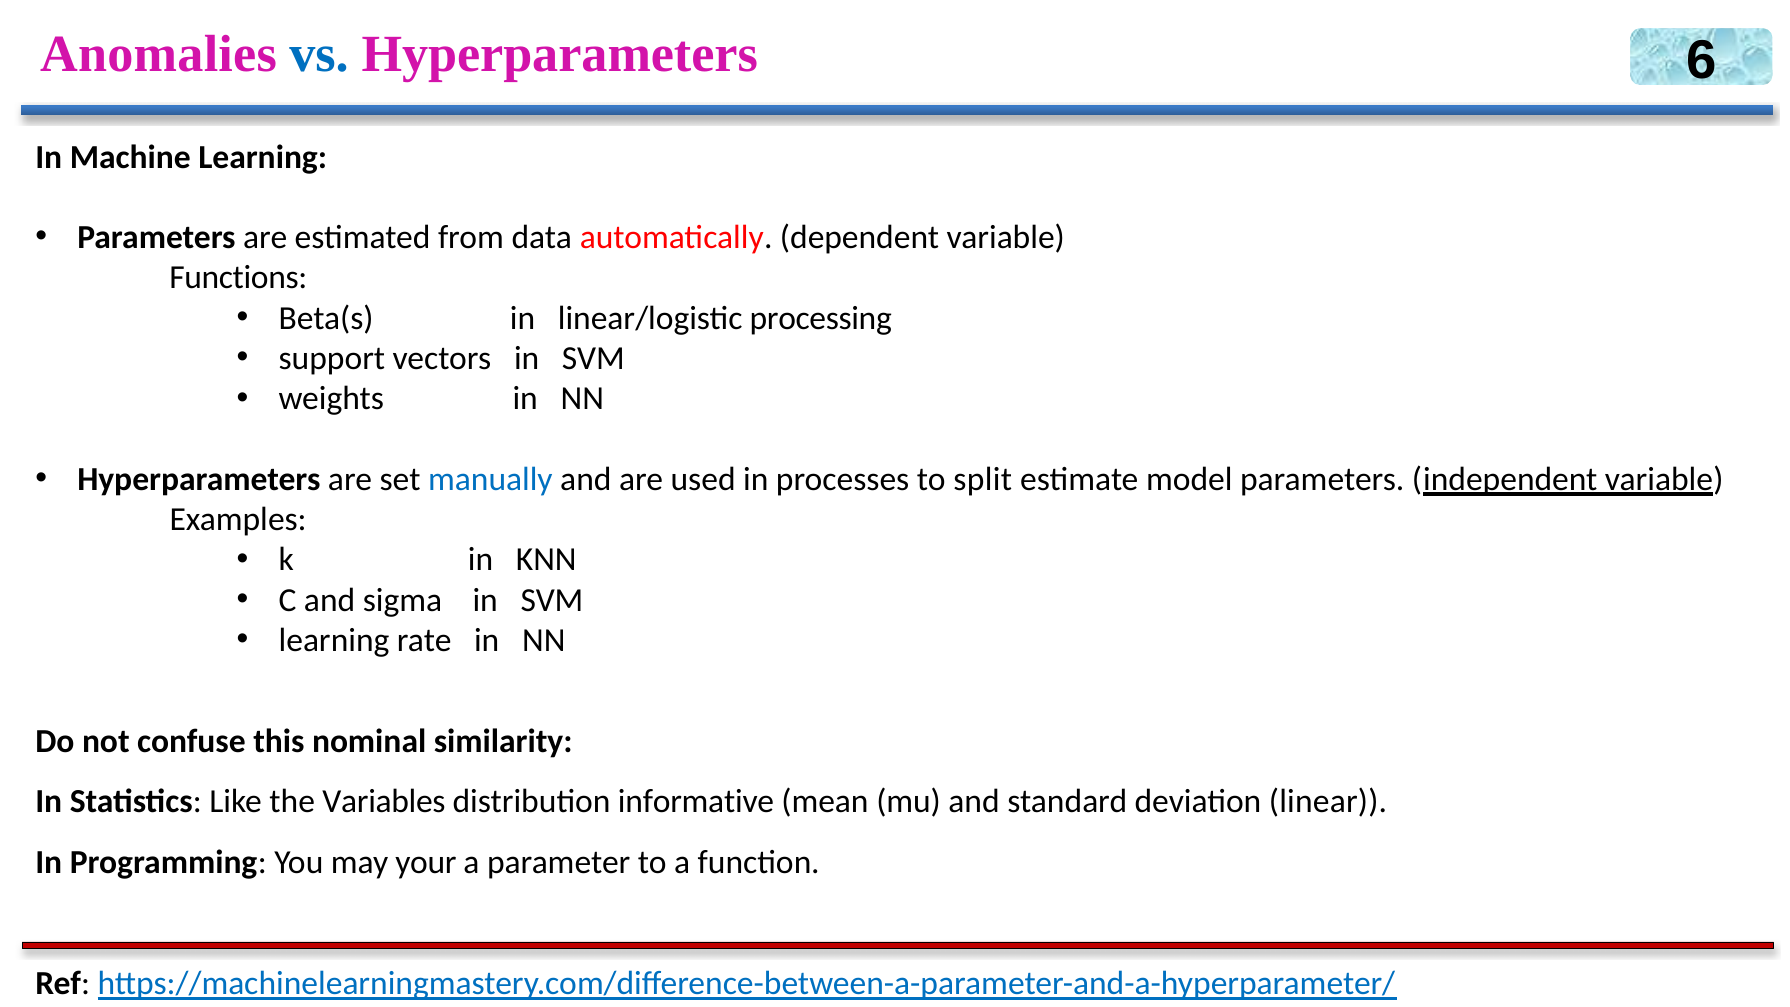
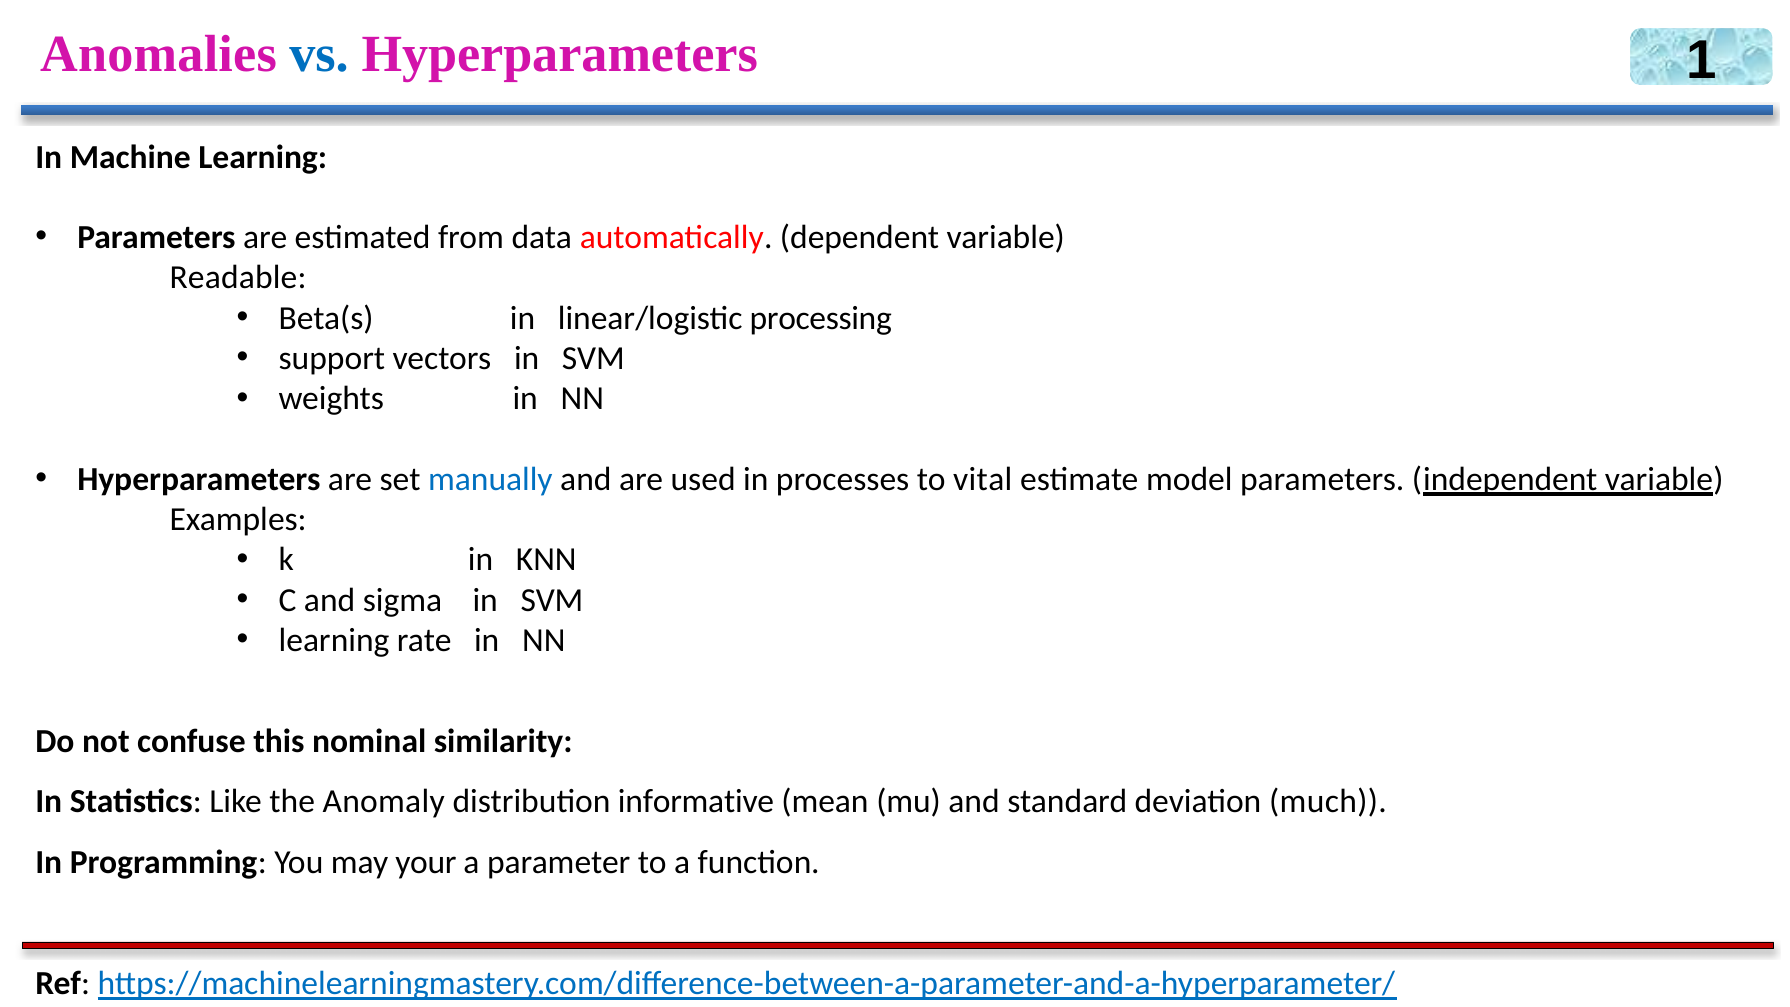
6: 6 -> 1
Functions: Functions -> Readable
split: split -> vital
Variables: Variables -> Anomaly
linear: linear -> much
